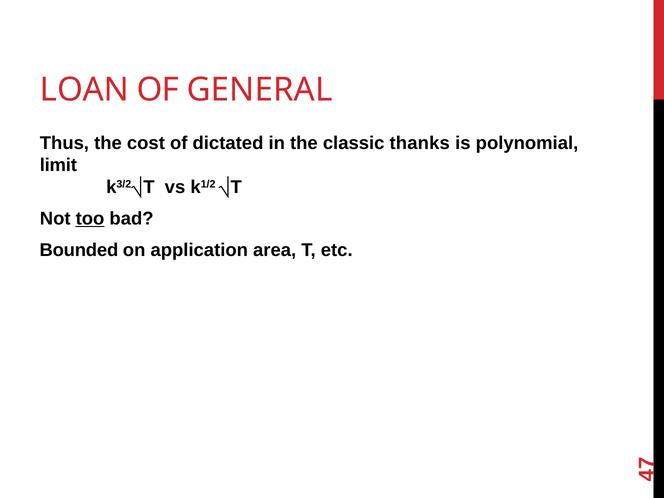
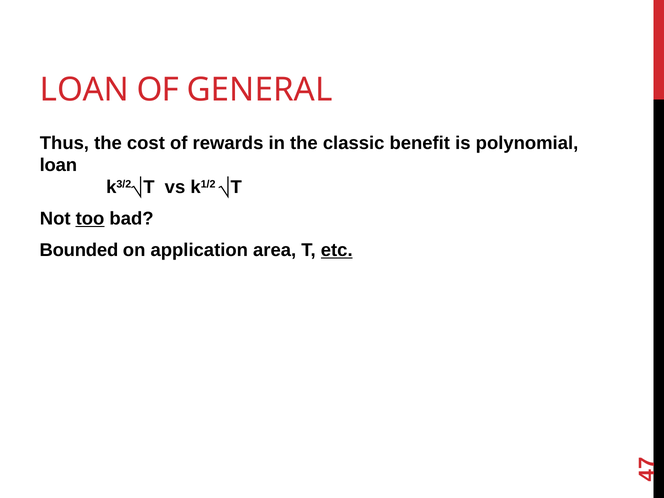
dictated: dictated -> rewards
thanks: thanks -> benefit
limit at (58, 165): limit -> loan
etc underline: none -> present
